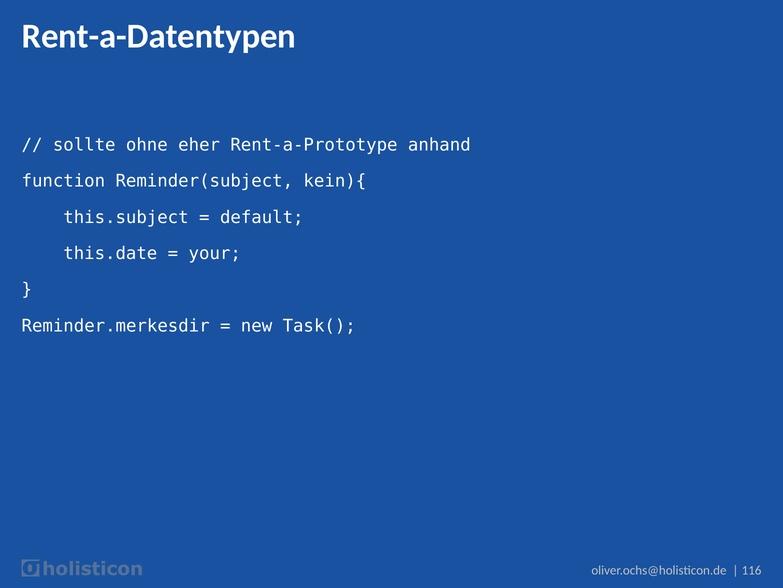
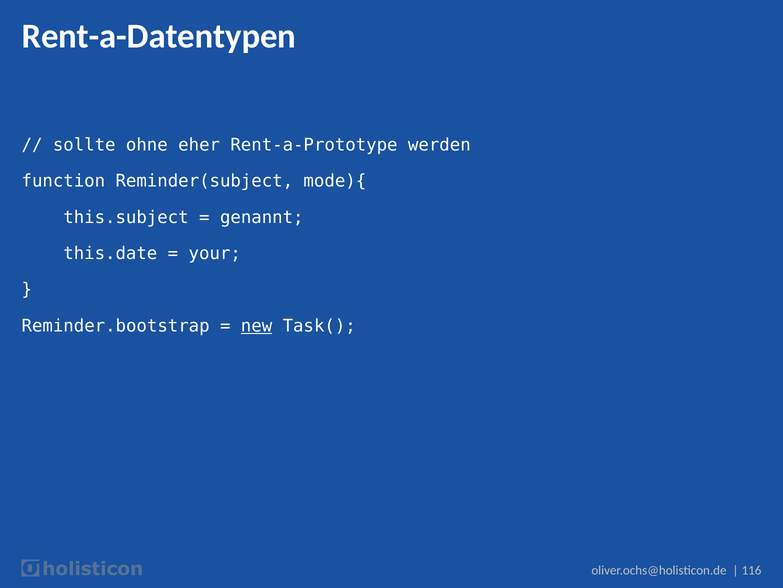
anhand: anhand -> werden
kein){: kein){ -> mode){
default: default -> genannt
Reminder.merkesdir: Reminder.merkesdir -> Reminder.bootstrap
new underline: none -> present
